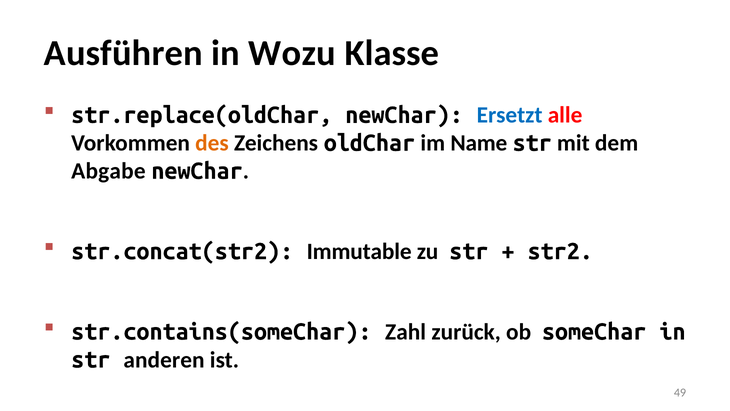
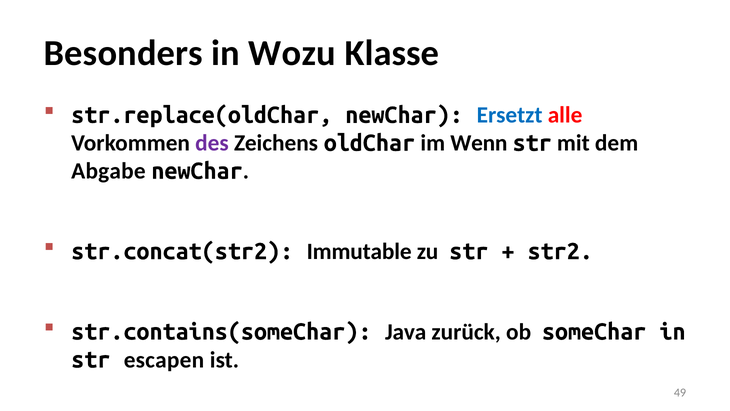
Ausführen: Ausführen -> Besonders
des colour: orange -> purple
Name: Name -> Wenn
Zahl: Zahl -> Java
anderen: anderen -> escapen
